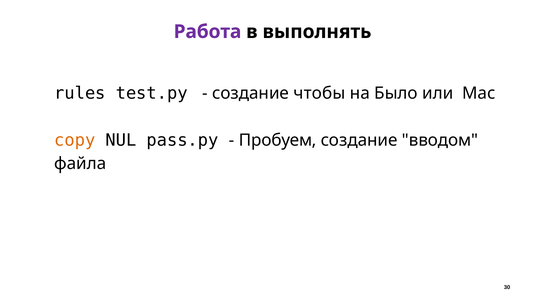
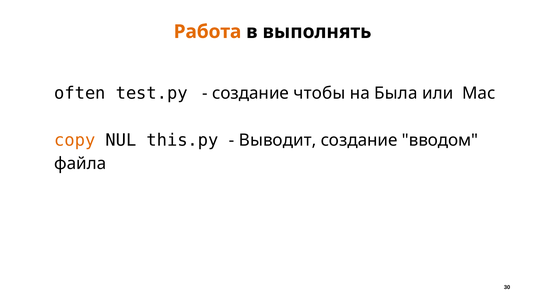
Работа colour: purple -> orange
rules: rules -> often
Было: Было -> Была
pass.py: pass.py -> this.py
Пробуем: Пробуем -> Выводит
